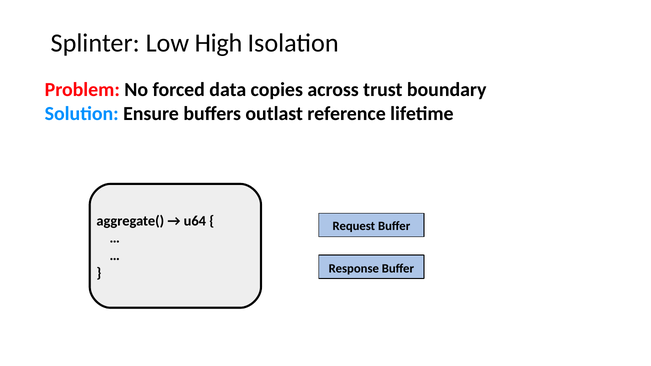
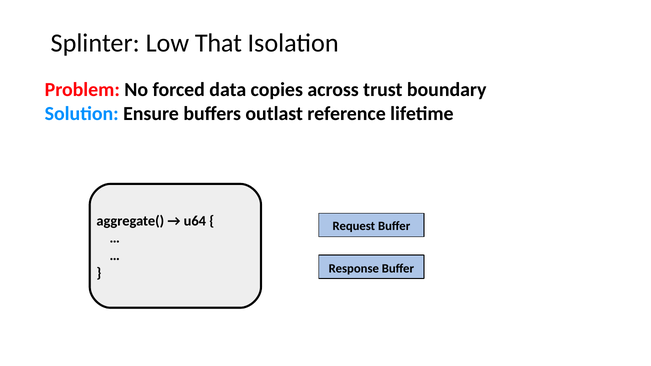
High: High -> That
